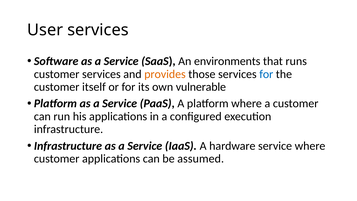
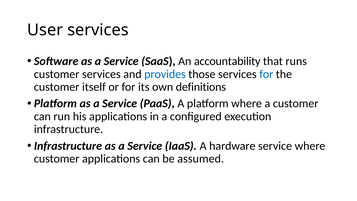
environments: environments -> accountability
provides colour: orange -> blue
vulnerable: vulnerable -> definitions
